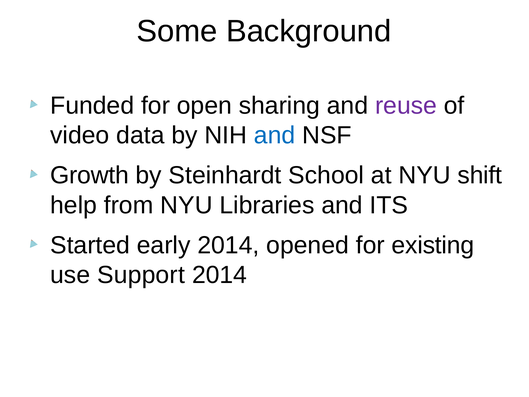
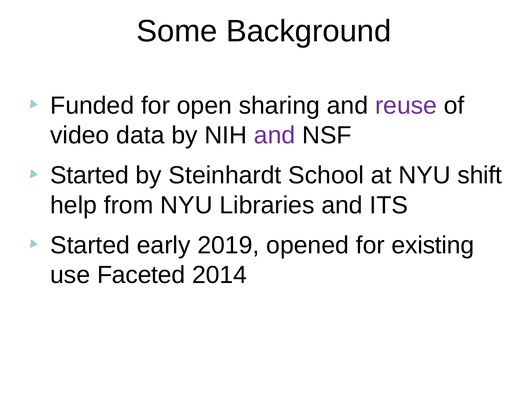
and at (275, 135) colour: blue -> purple
Growth at (90, 175): Growth -> Started
early 2014: 2014 -> 2019
Support: Support -> Faceted
